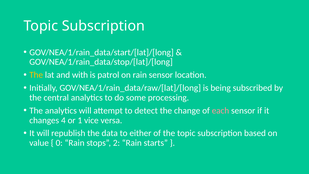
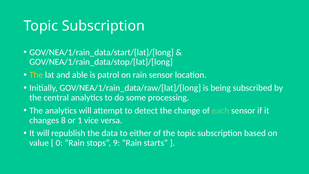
with: with -> able
each colour: pink -> light green
4: 4 -> 8
2: 2 -> 9
